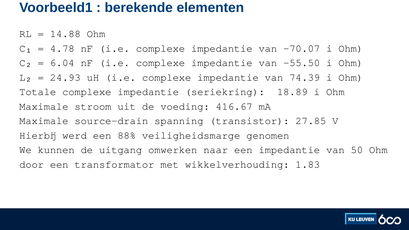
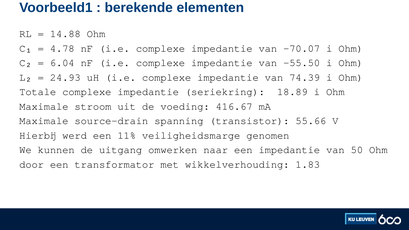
27.85: 27.85 -> 55.66
88%: 88% -> 11%
